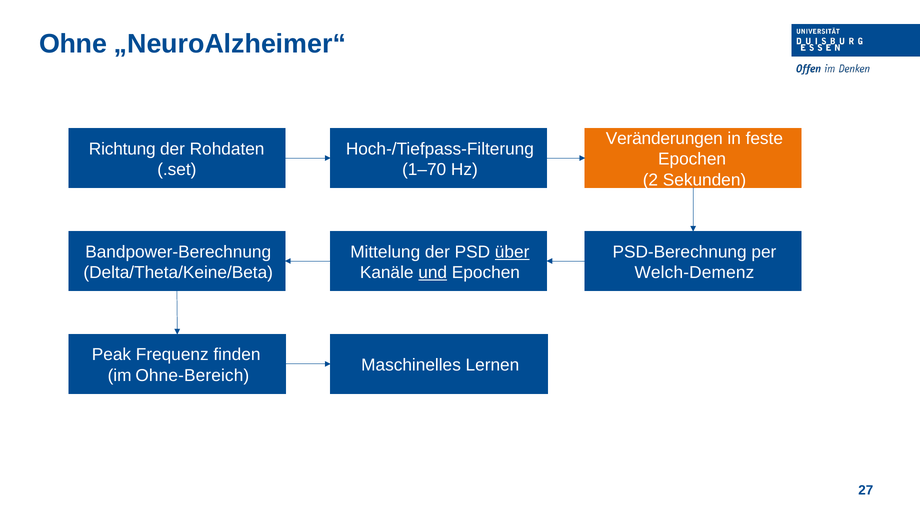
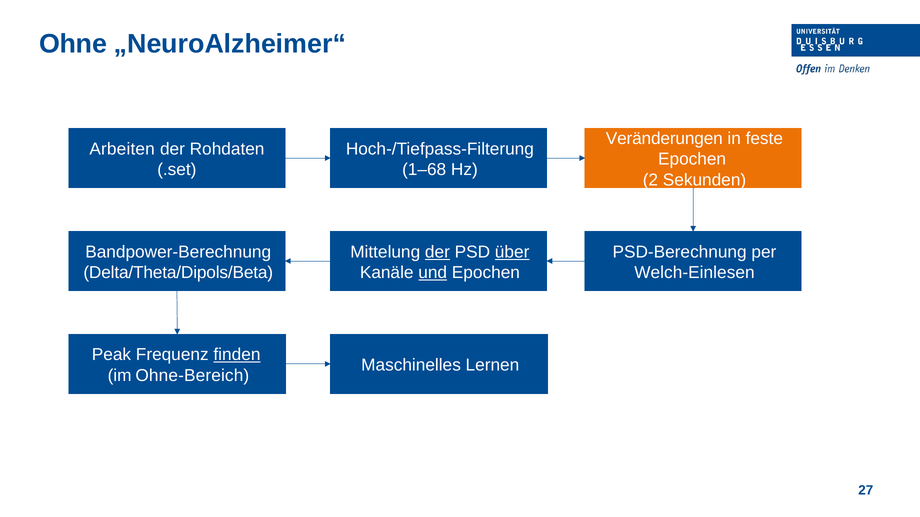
Richtung: Richtung -> Arbeiten
1–70: 1–70 -> 1–68
der at (437, 252) underline: none -> present
Delta/Theta/Keine/Beta: Delta/Theta/Keine/Beta -> Delta/Theta/Dipols/Beta
Welch-Demenz: Welch-Demenz -> Welch-Einlesen
finden underline: none -> present
